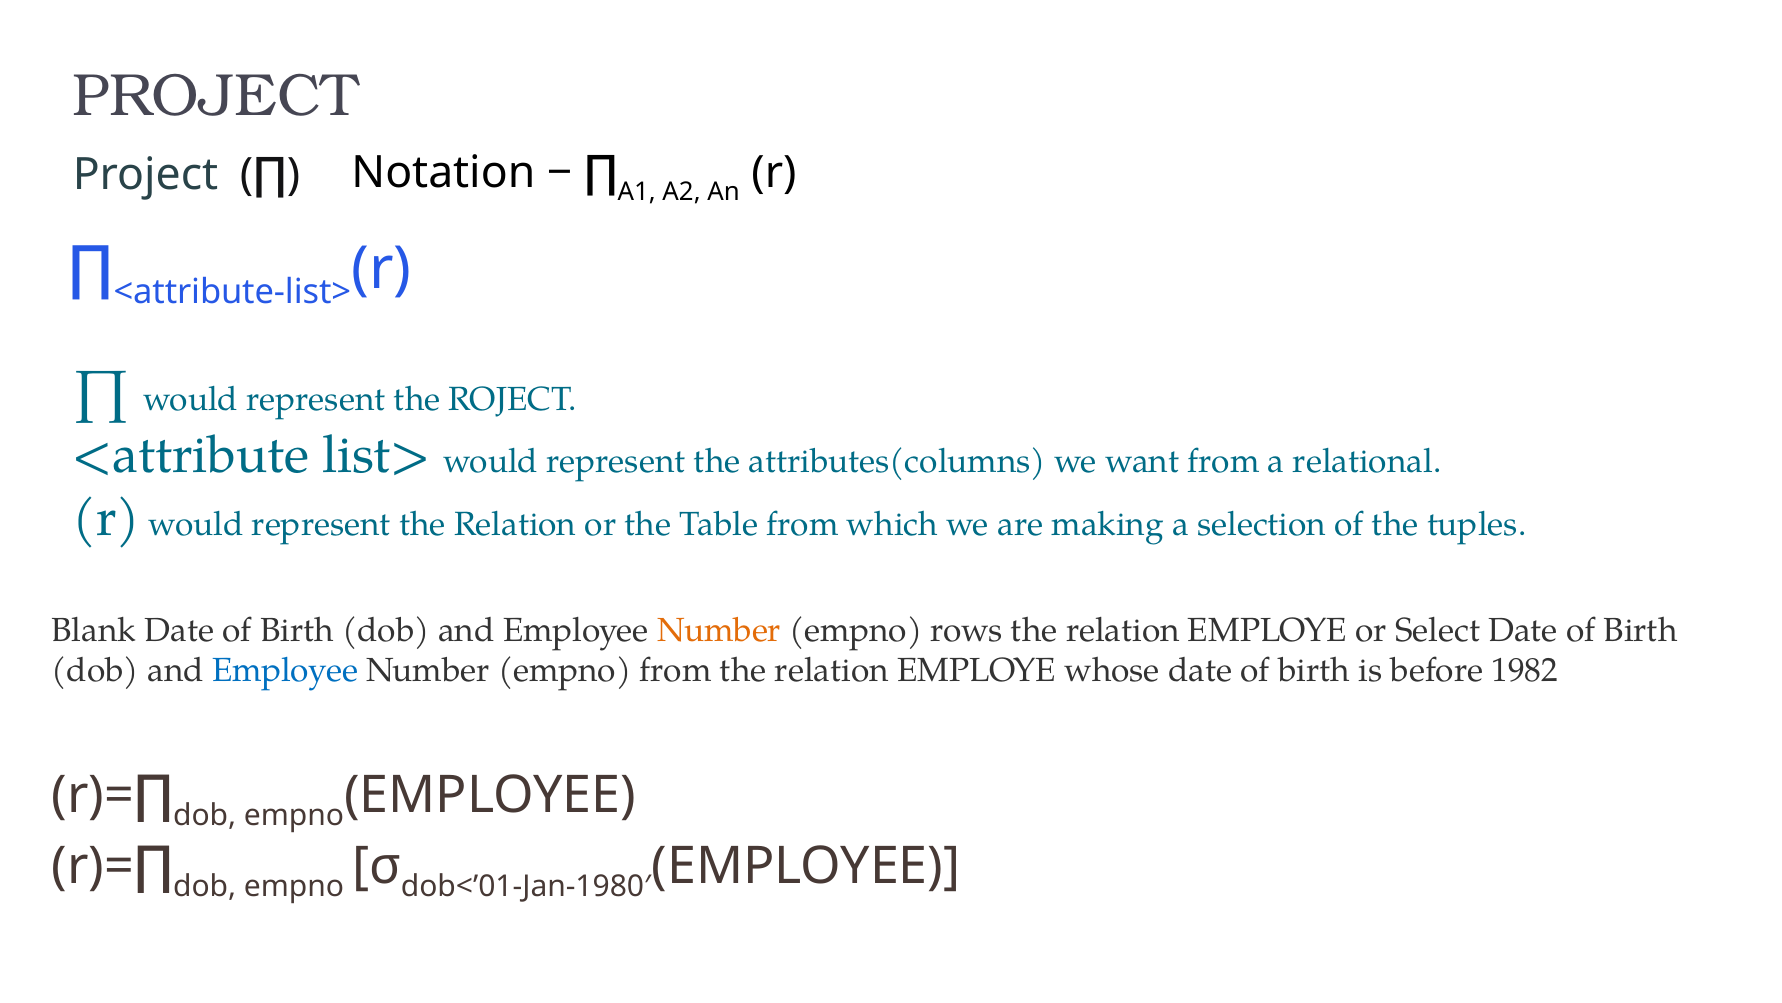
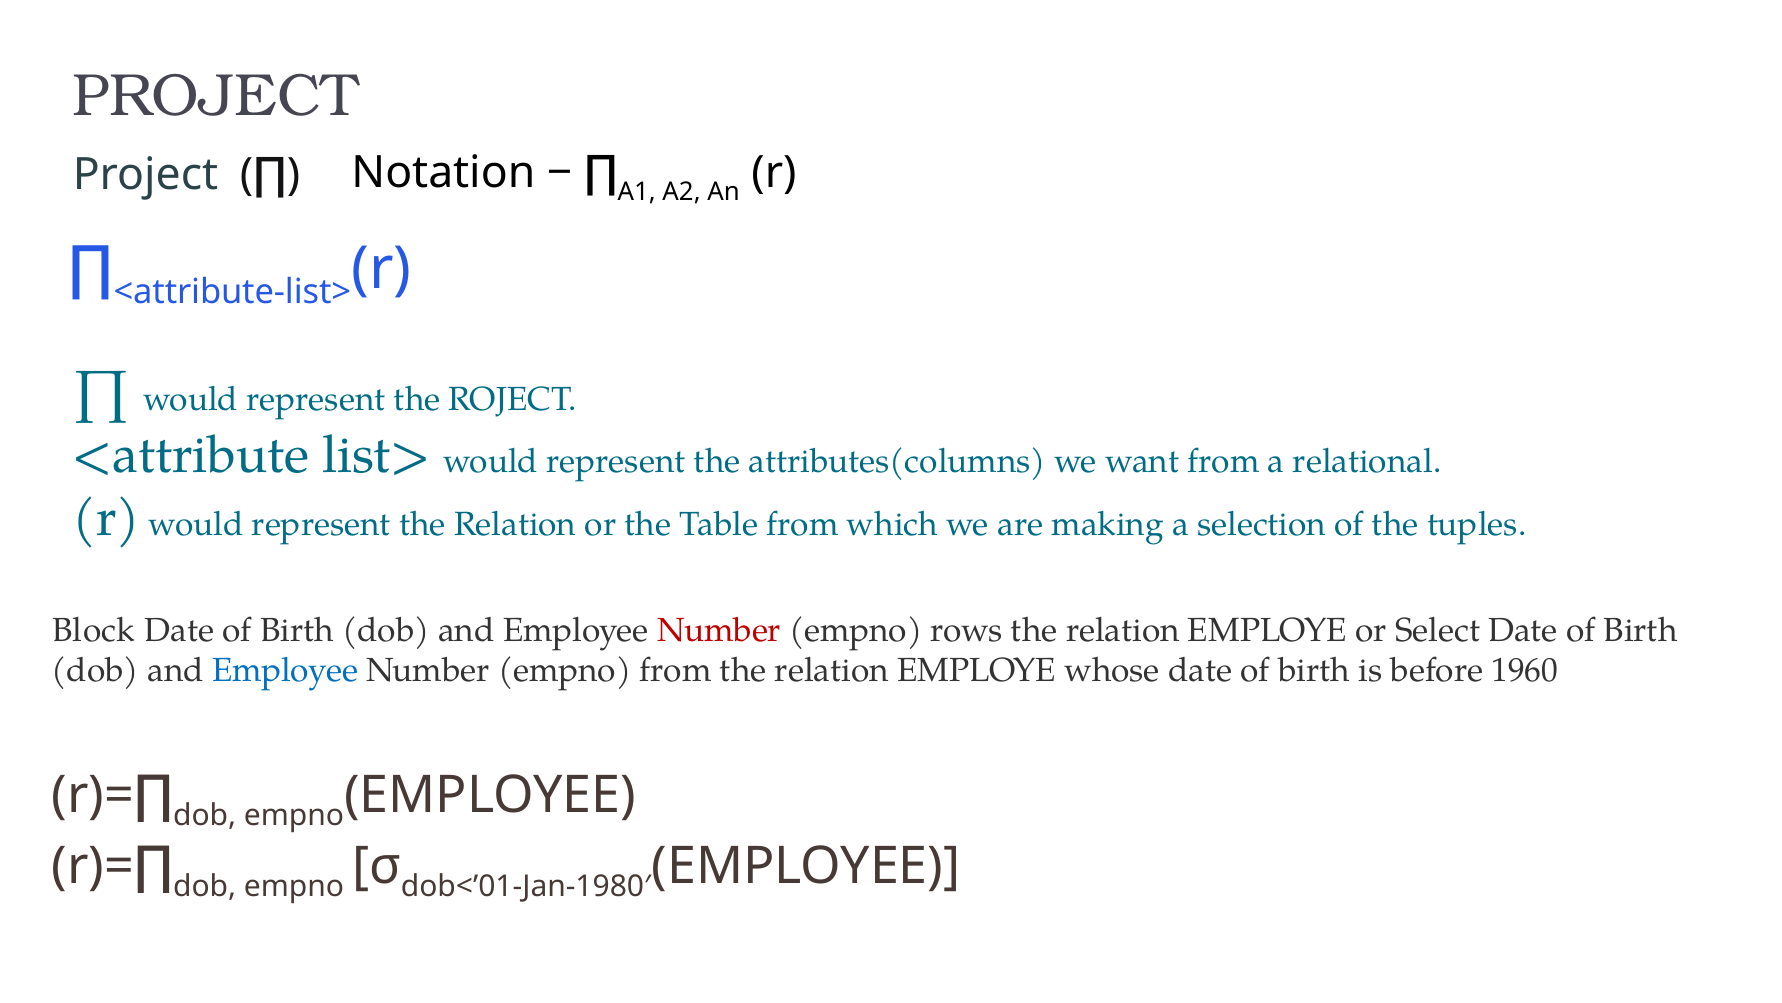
Blank: Blank -> Block
Number at (719, 630) colour: orange -> red
1982: 1982 -> 1960
